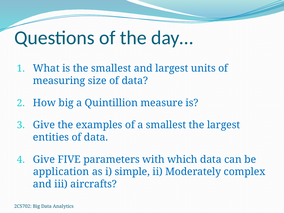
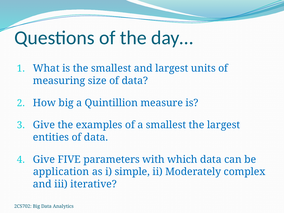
aircrafts: aircrafts -> iterative
